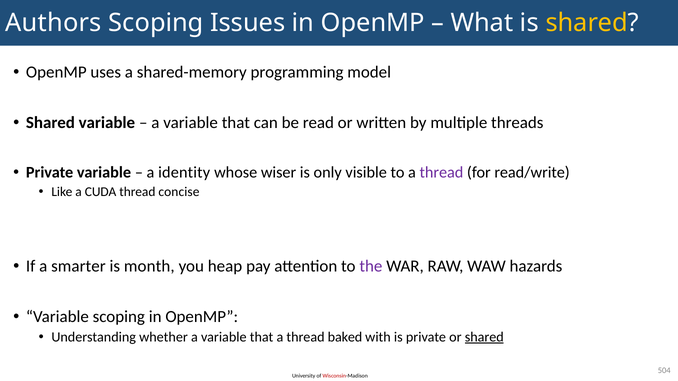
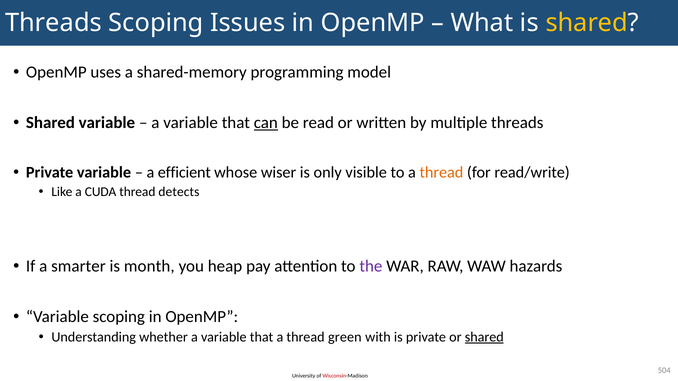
Authors at (53, 23): Authors -> Threads
can underline: none -> present
identity: identity -> efficient
thread at (441, 173) colour: purple -> orange
concise: concise -> detects
baked: baked -> green
